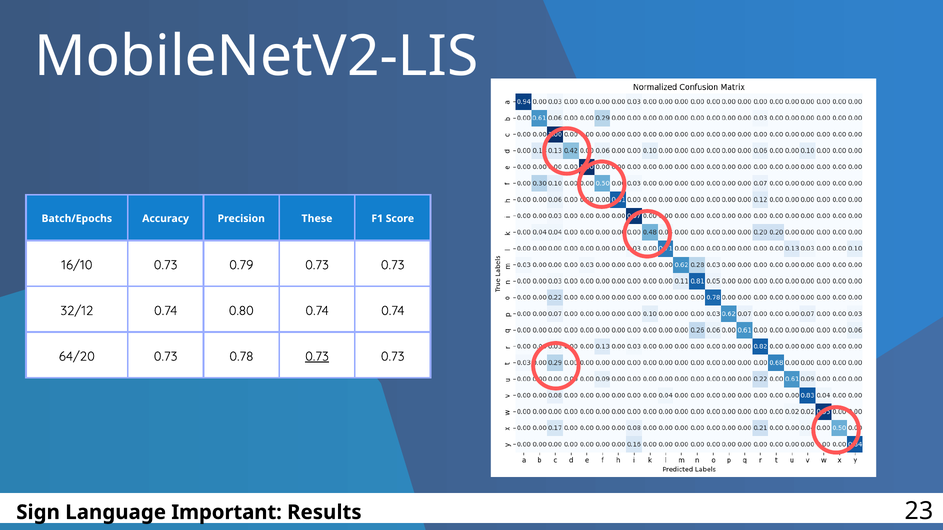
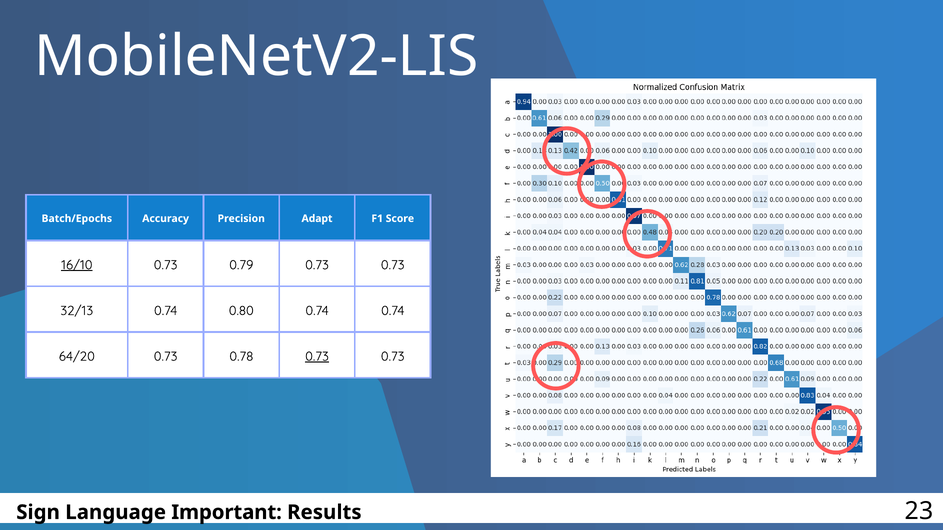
These: These -> Adapt
16/10 underline: none -> present
32/12: 32/12 -> 32/13
